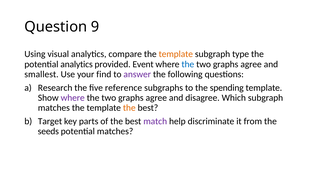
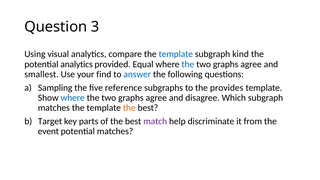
9: 9 -> 3
template at (176, 54) colour: orange -> blue
type: type -> kind
Event: Event -> Equal
answer colour: purple -> blue
Research: Research -> Sampling
spending: spending -> provides
where at (73, 98) colour: purple -> blue
seeds: seeds -> event
